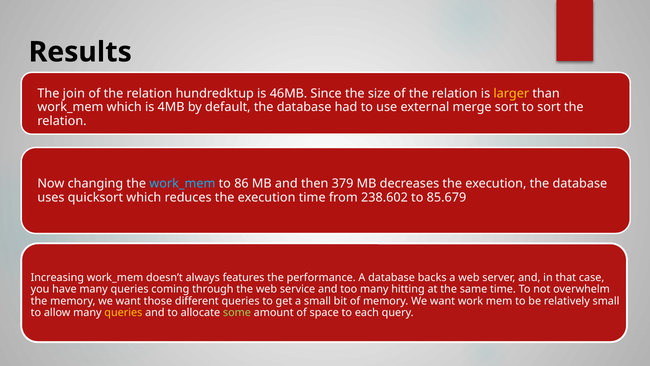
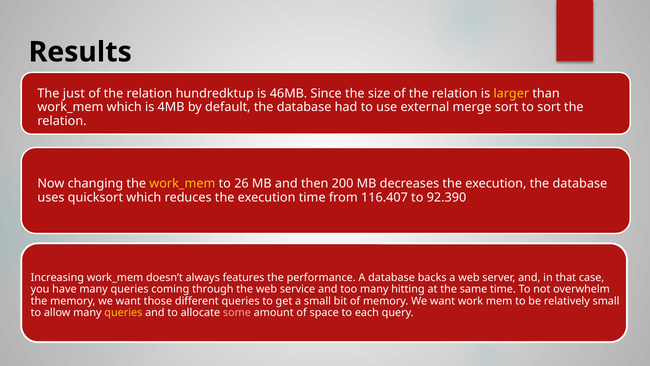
join: join -> just
work_mem at (182, 184) colour: light blue -> yellow
86: 86 -> 26
379: 379 -> 200
238.602: 238.602 -> 116.407
85.679: 85.679 -> 92.390
some colour: light green -> pink
